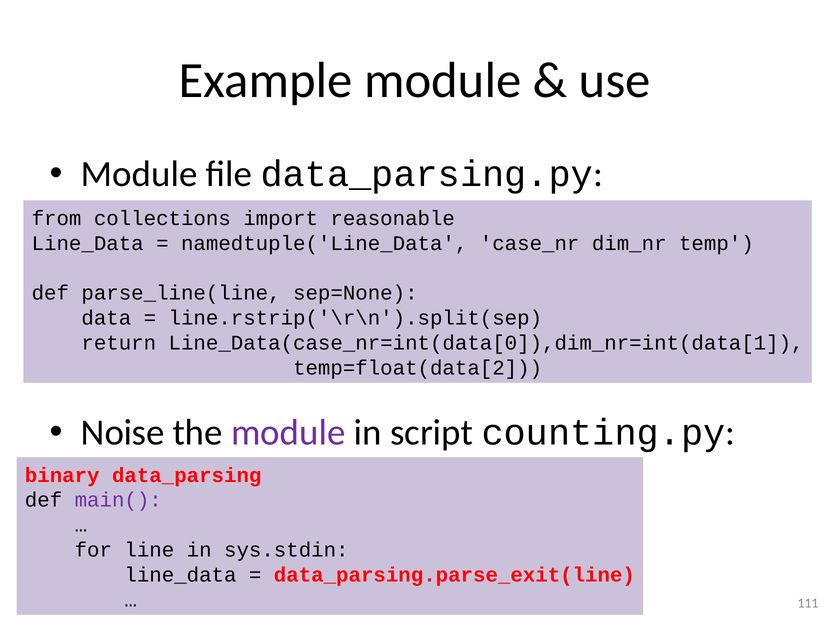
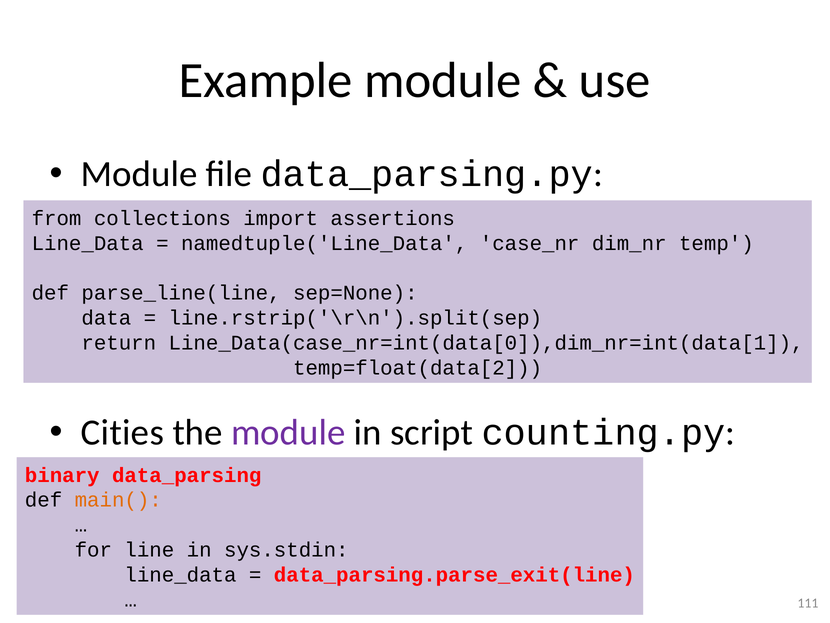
reasonable: reasonable -> assertions
Noise: Noise -> Cities
main( colour: purple -> orange
